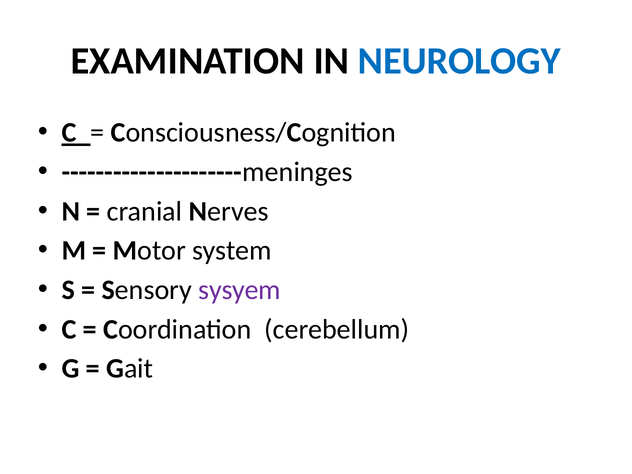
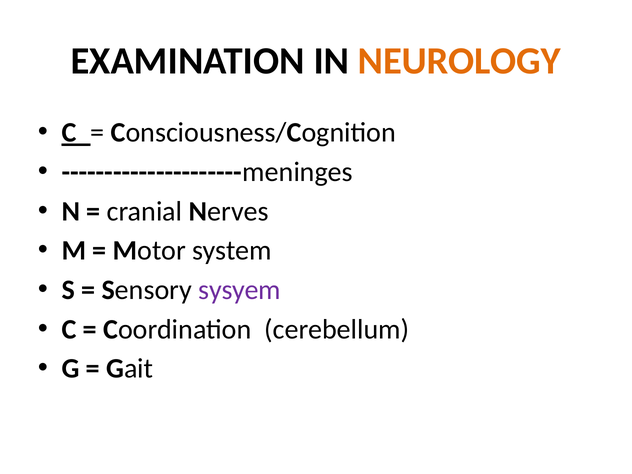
NEUROLOGY colour: blue -> orange
